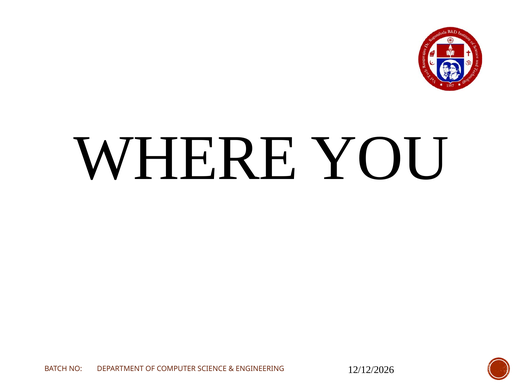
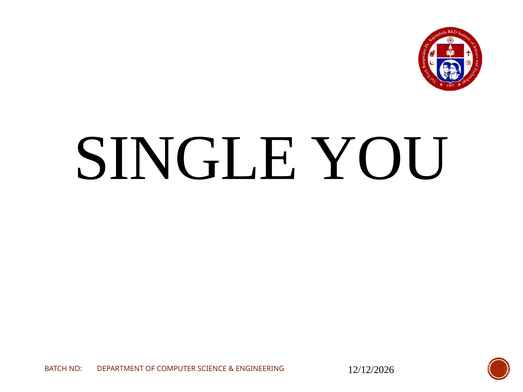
WHERE: WHERE -> SINGLE
